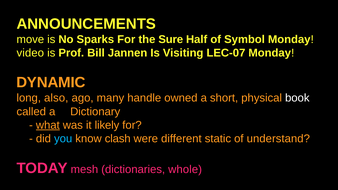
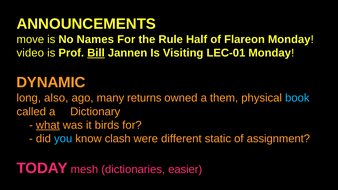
Sparks: Sparks -> Names
Sure: Sure -> Rule
Symbol: Symbol -> Flareon
Bill underline: none -> present
LEC-07: LEC-07 -> LEC-01
handle: handle -> returns
short: short -> them
book colour: white -> light blue
likely: likely -> birds
understand: understand -> assignment
whole: whole -> easier
